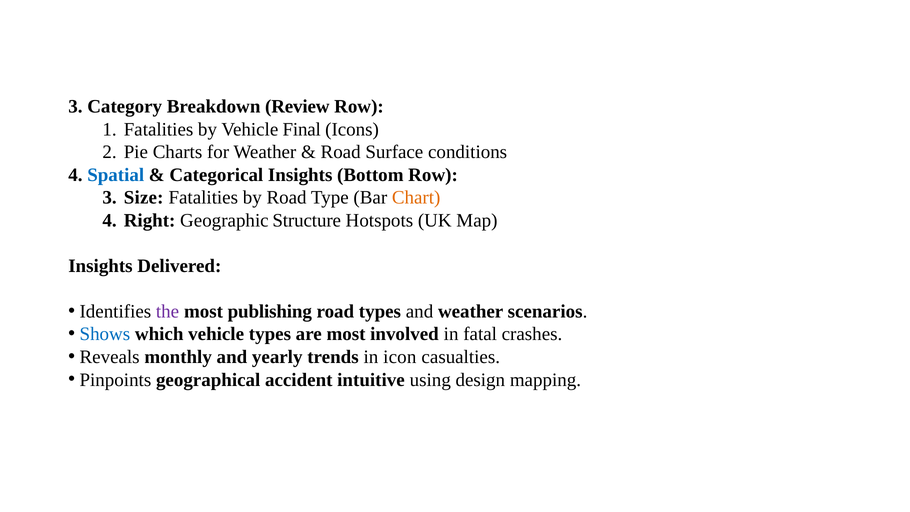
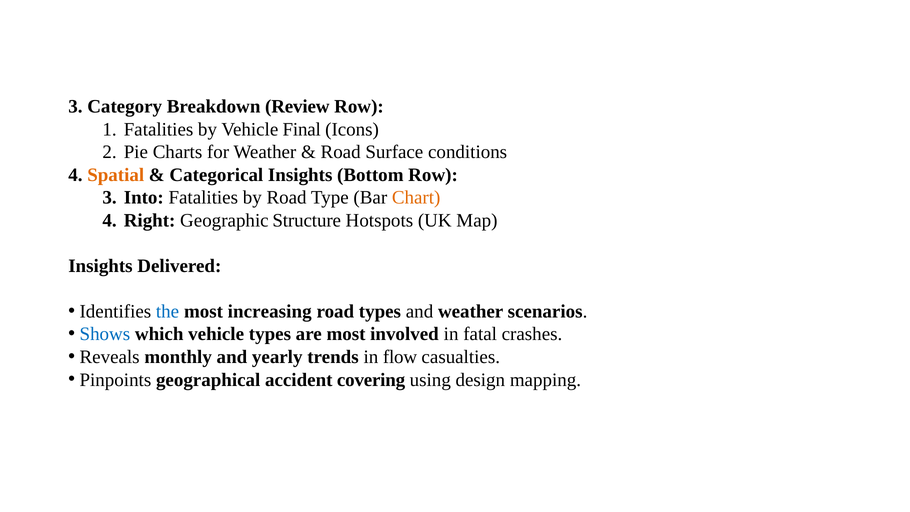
Spatial colour: blue -> orange
Size: Size -> Into
the colour: purple -> blue
publishing: publishing -> increasing
icon: icon -> flow
intuitive: intuitive -> covering
